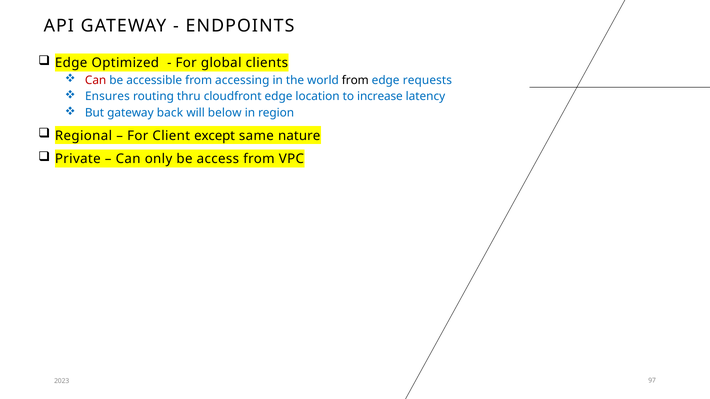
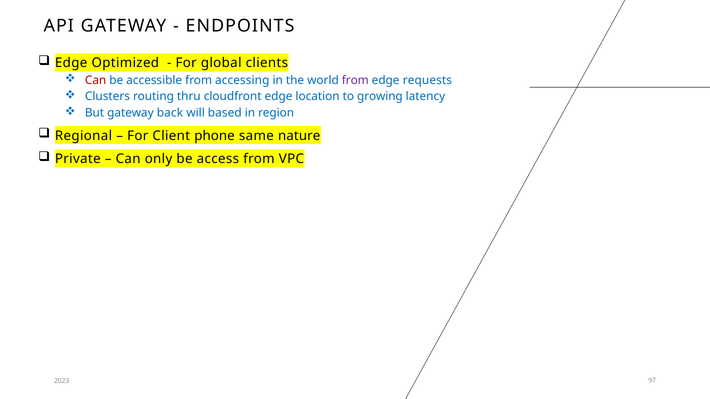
from at (355, 80) colour: black -> purple
Ensures: Ensures -> Clusters
increase: increase -> growing
below: below -> based
except: except -> phone
